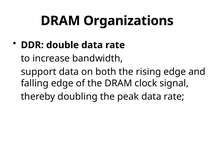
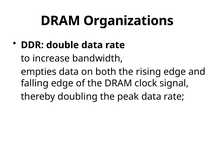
support: support -> empties
